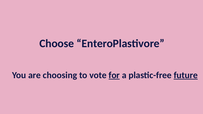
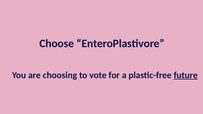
for underline: present -> none
